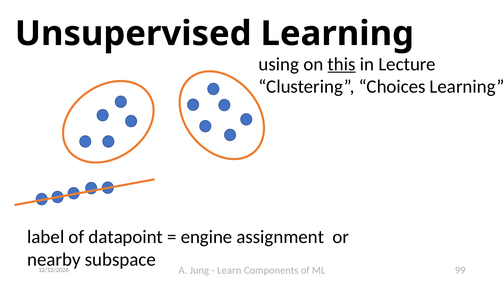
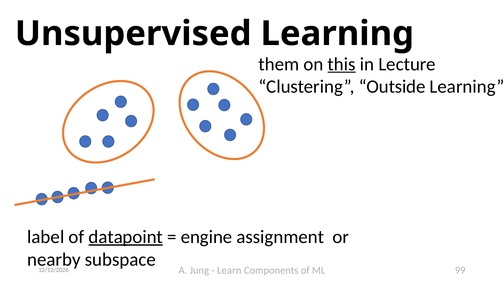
using: using -> them
Choices: Choices -> Outside
datapoint underline: none -> present
